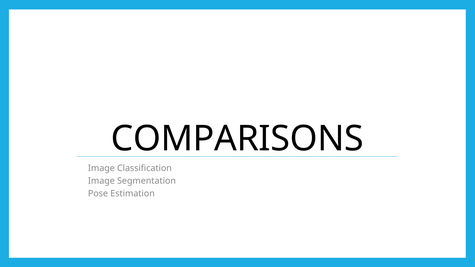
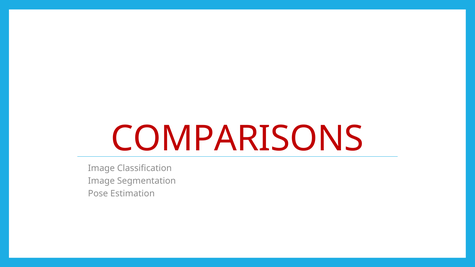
COMPARISONS colour: black -> red
